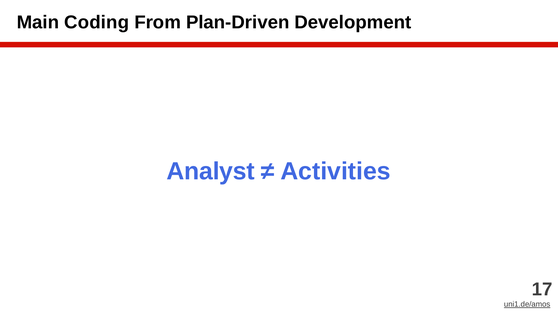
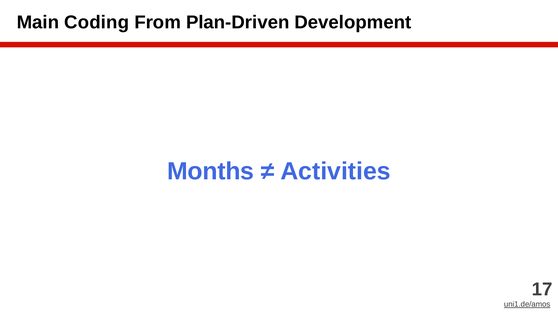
Analyst: Analyst -> Months
